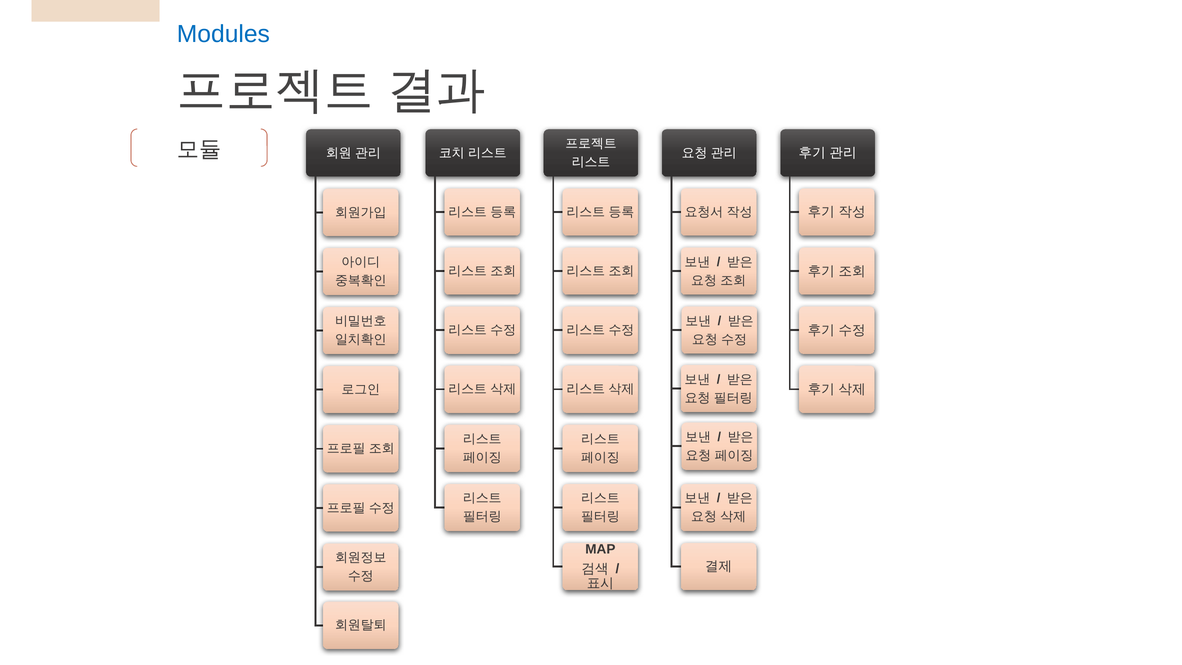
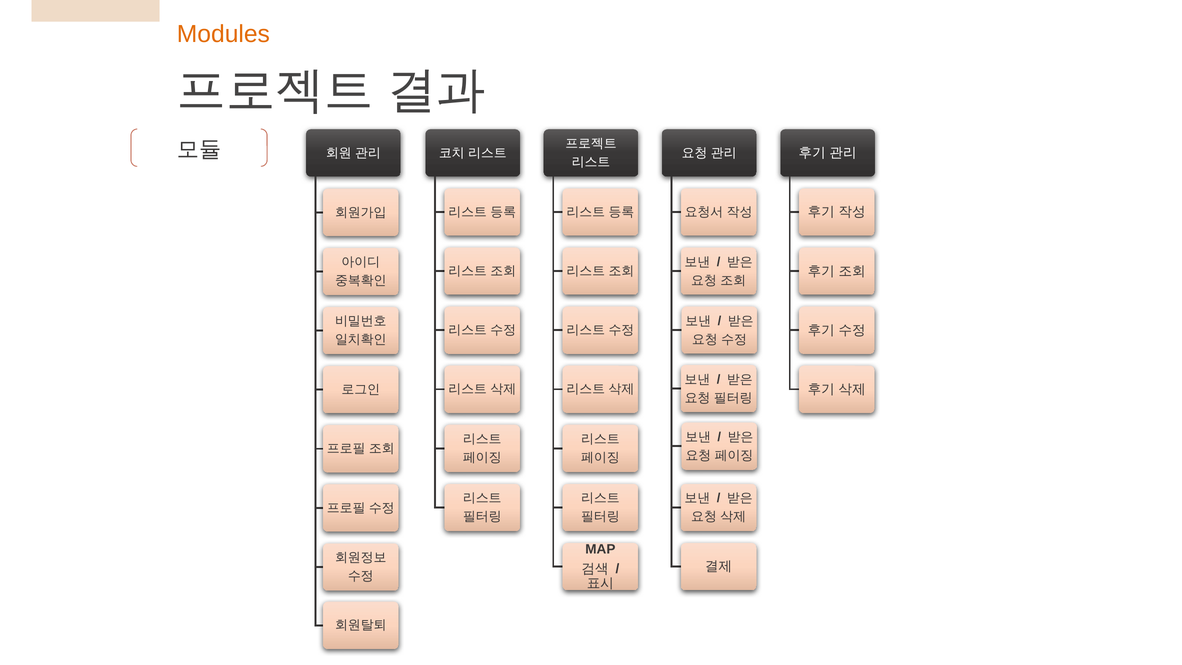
Modules colour: blue -> orange
